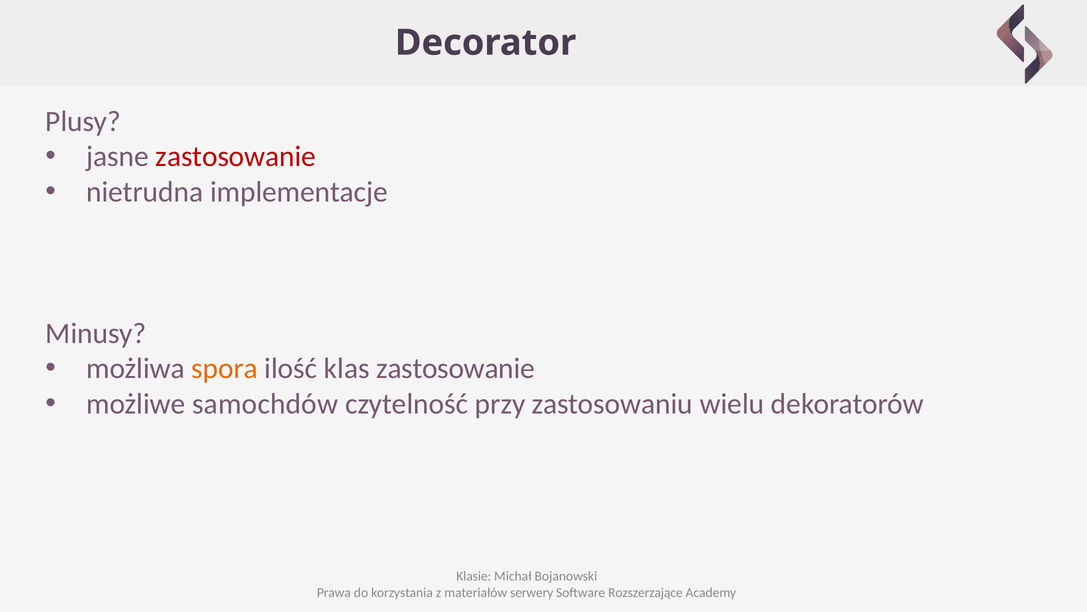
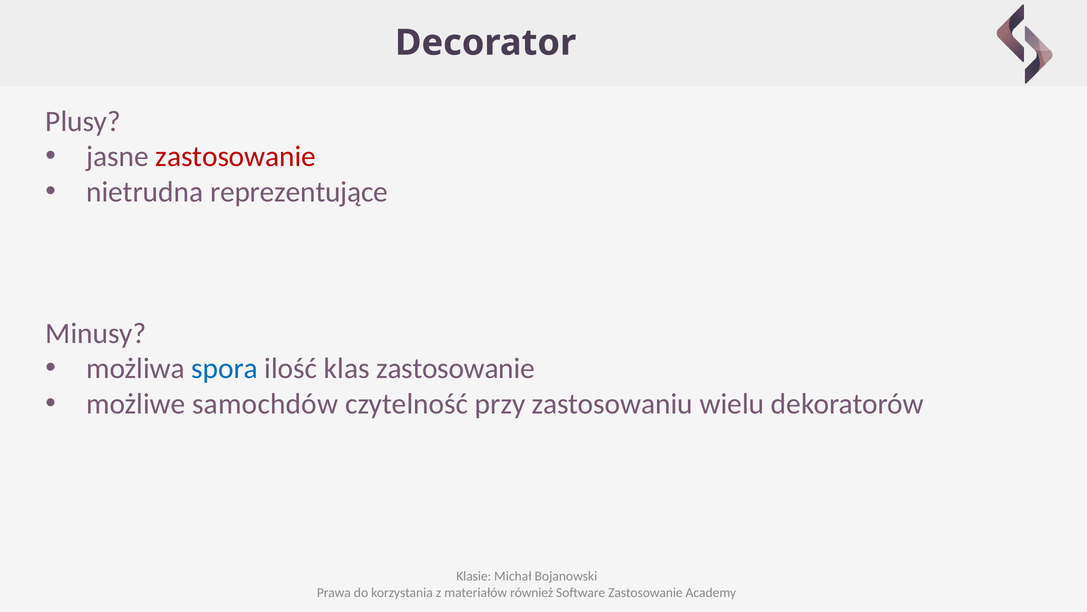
implementacje: implementacje -> reprezentujące
spora colour: orange -> blue
serwery: serwery -> również
Software Rozszerzające: Rozszerzające -> Zastosowanie
